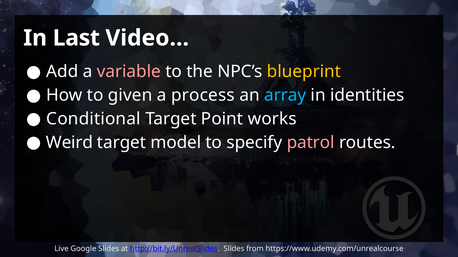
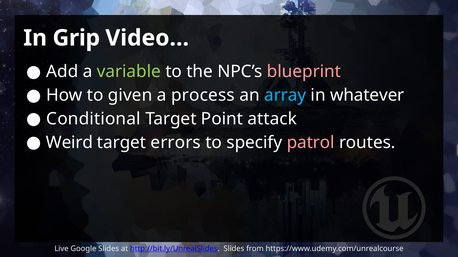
Last: Last -> Grip
variable colour: pink -> light green
blueprint colour: yellow -> pink
identities: identities -> whatever
works: works -> attack
model: model -> errors
